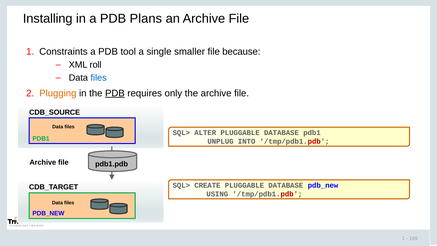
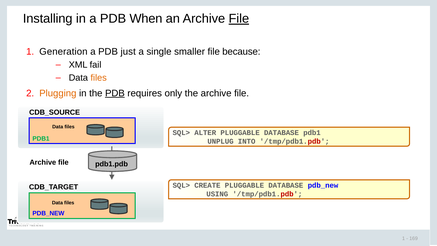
Plans: Plans -> When
File at (239, 19) underline: none -> present
Constraints: Constraints -> Generation
tool: tool -> just
roll: roll -> fail
files at (99, 78) colour: blue -> orange
